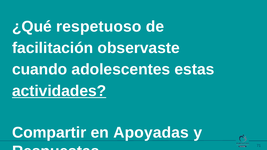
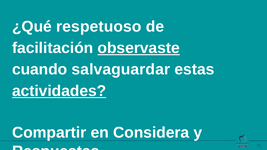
observaste underline: none -> present
adolescentes: adolescentes -> salvaguardar
Apoyadas: Apoyadas -> Considera
